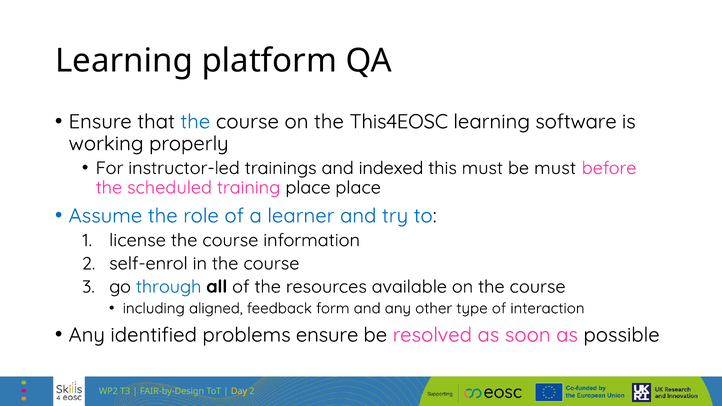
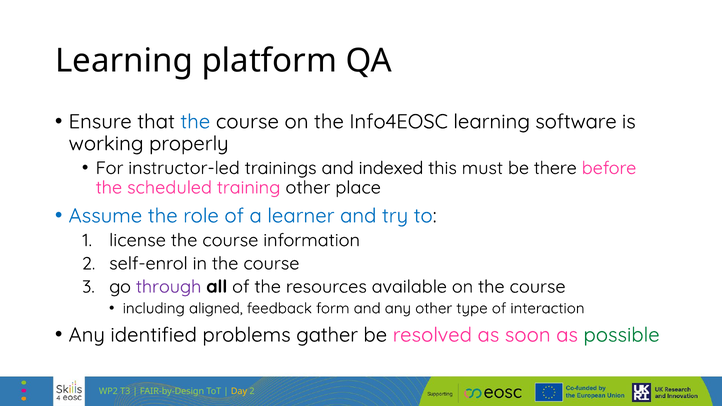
This4EOSC: This4EOSC -> Info4EOSC
be must: must -> there
training place: place -> other
through colour: blue -> purple
problems ensure: ensure -> gather
possible colour: black -> green
